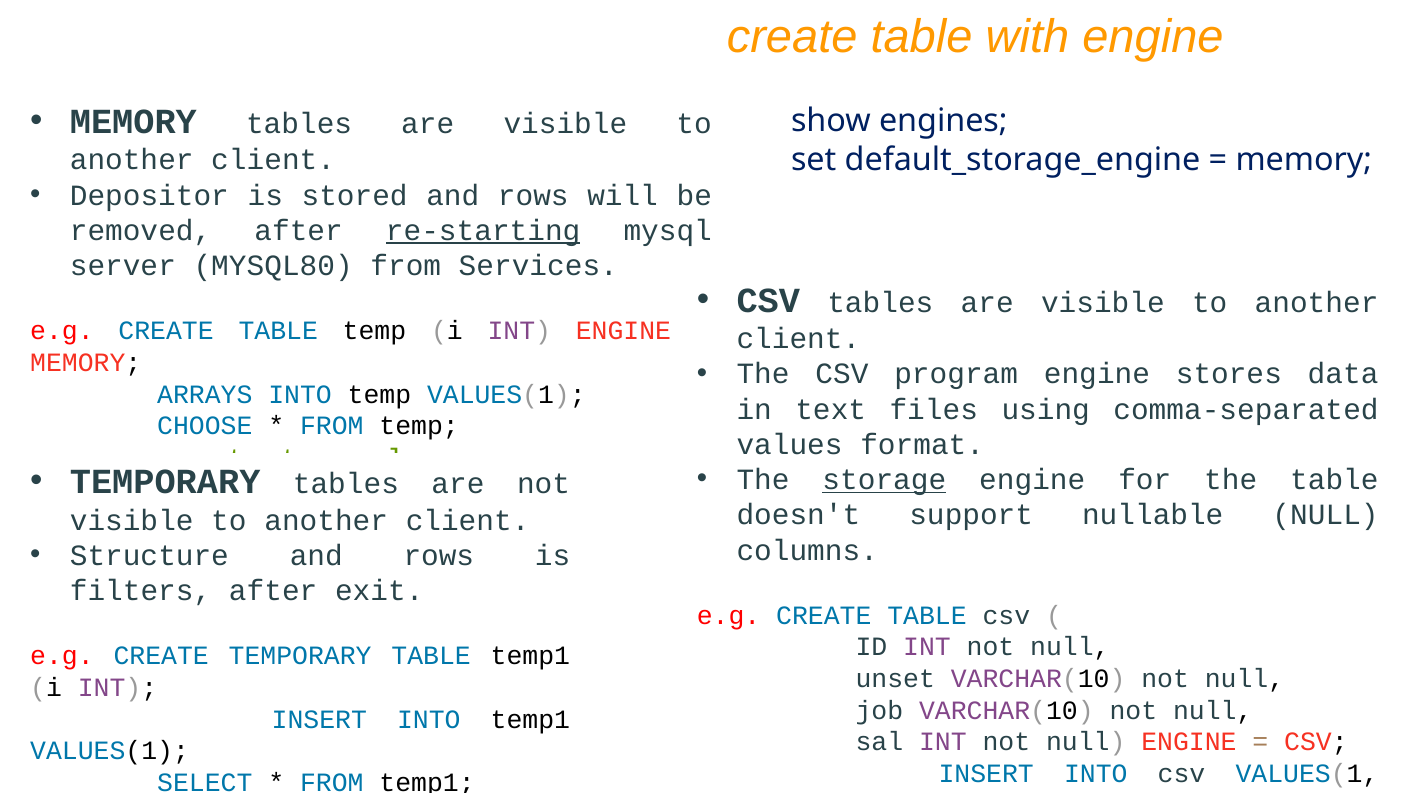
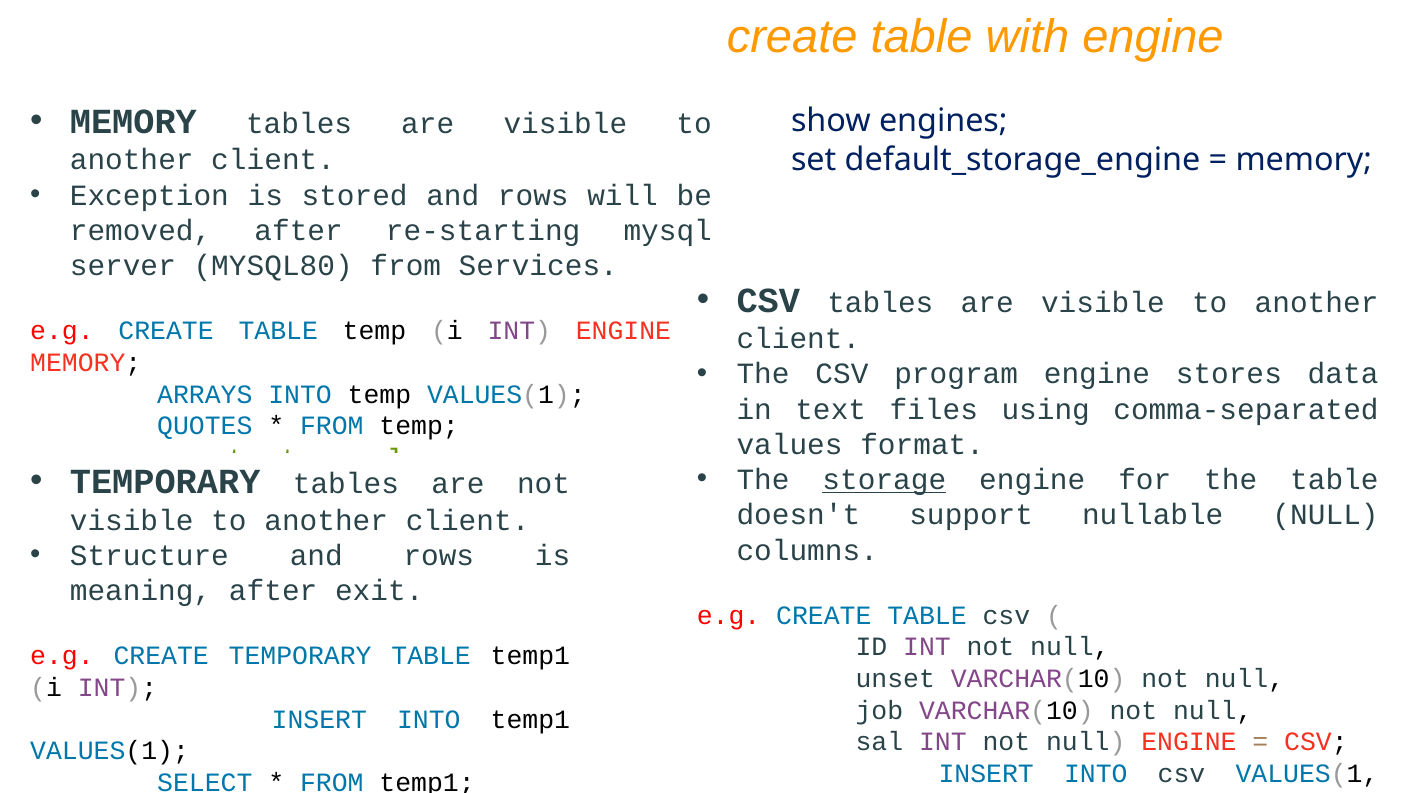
Depositor: Depositor -> Exception
re-starting underline: present -> none
CHOOSE: CHOOSE -> QUOTES
filters: filters -> meaning
